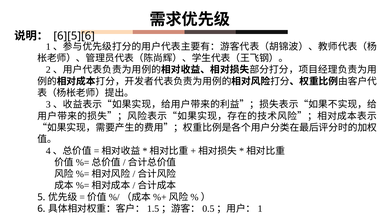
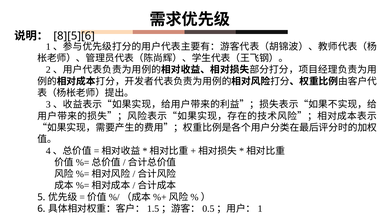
6][5][6: 6][5][6 -> 8][5][6
